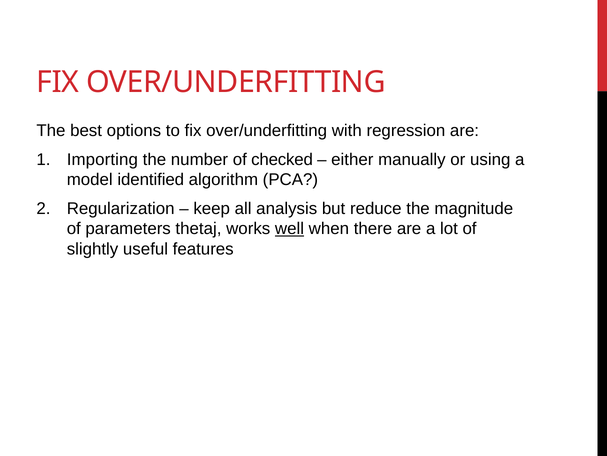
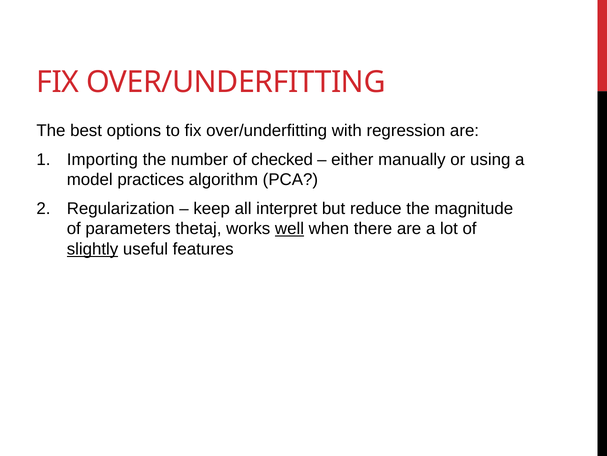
identified: identified -> practices
analysis: analysis -> interpret
slightly underline: none -> present
